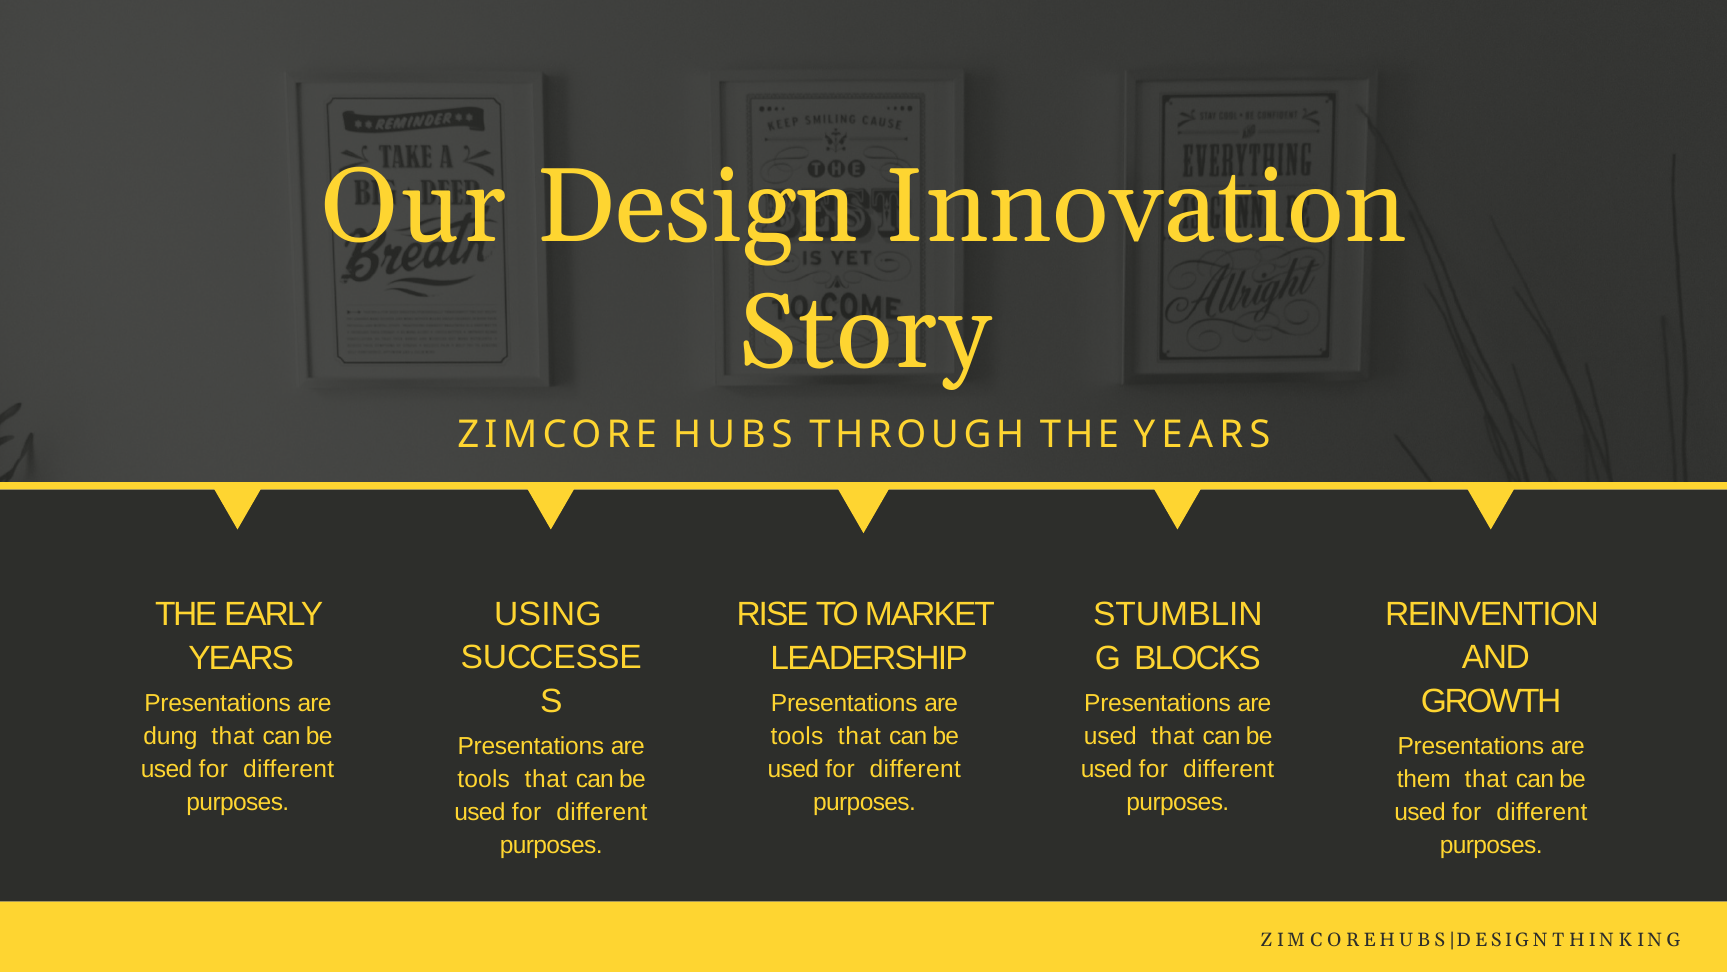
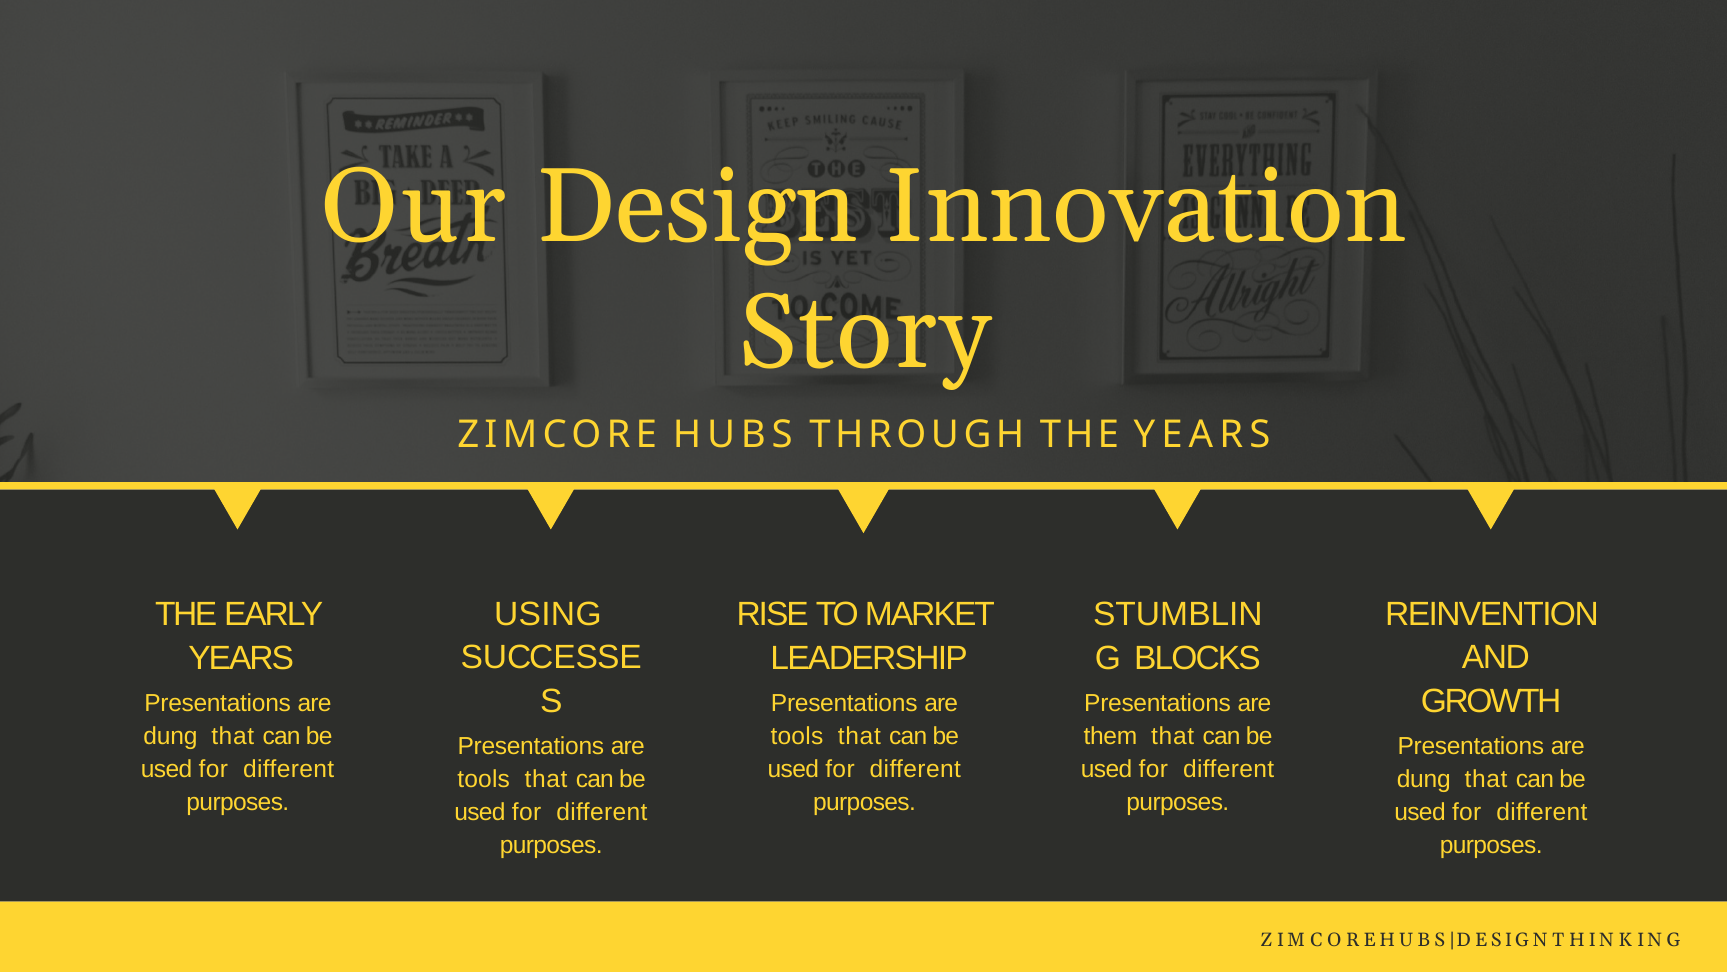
used at (1110, 736): used -> them
them at (1424, 779): them -> dung
